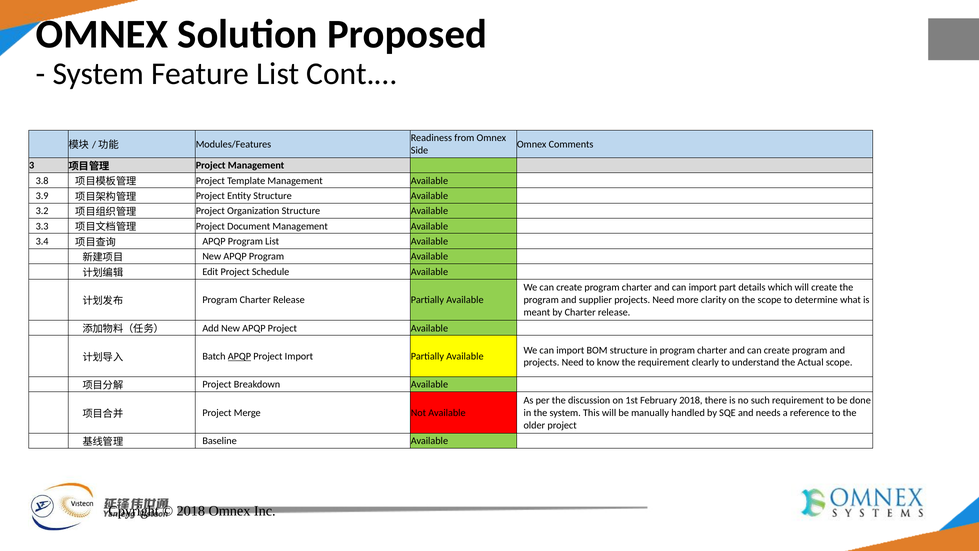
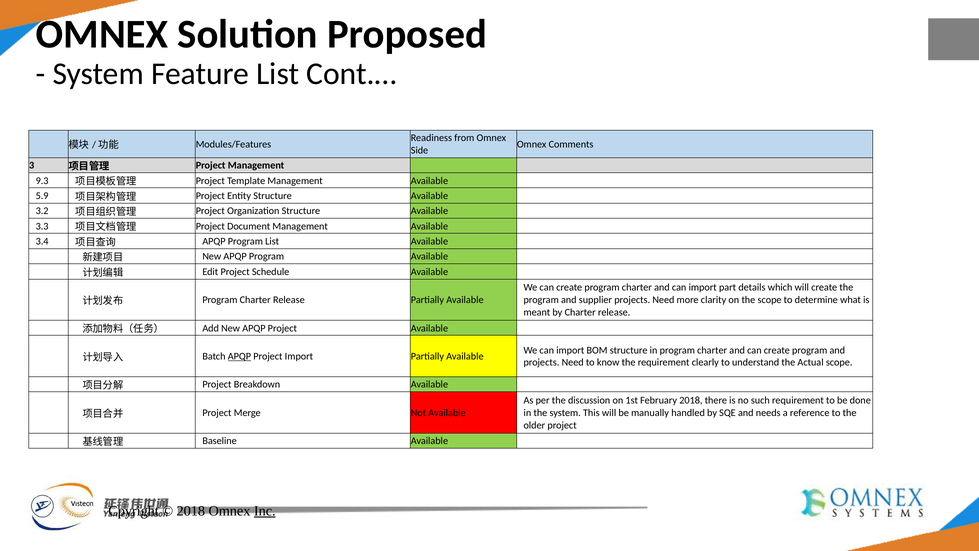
3.8: 3.8 -> 9.3
3.9: 3.9 -> 5.9
Inc underline: none -> present
